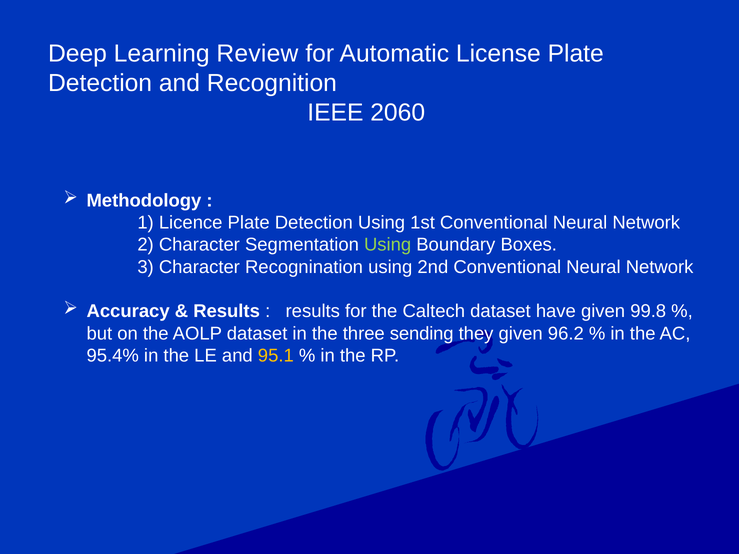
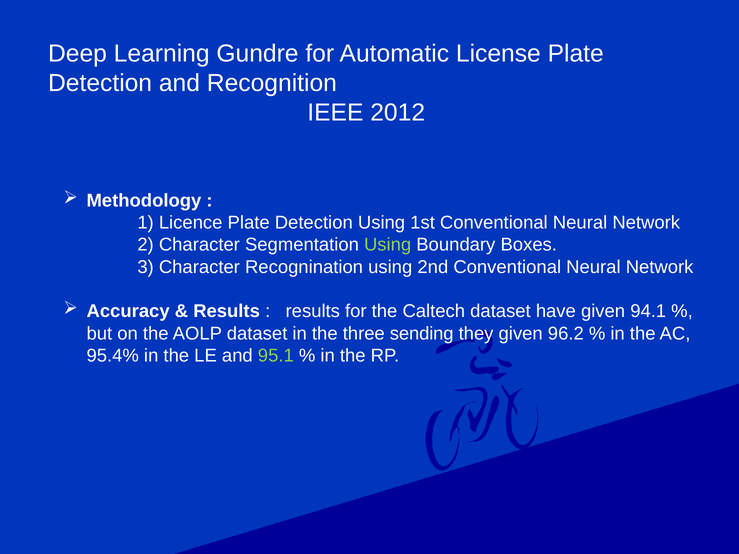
Review: Review -> Gundre
2060: 2060 -> 2012
99.8: 99.8 -> 94.1
95.1 colour: yellow -> light green
